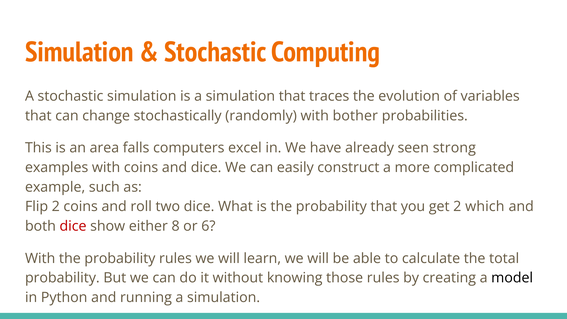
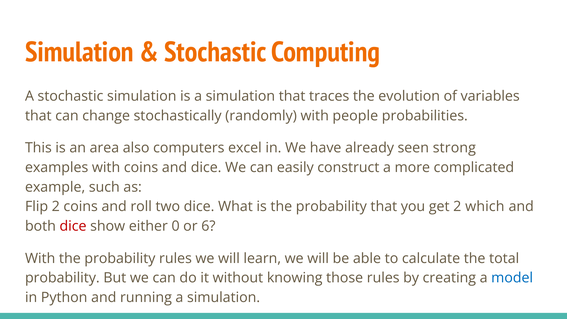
bother: bother -> people
falls: falls -> also
8: 8 -> 0
model colour: black -> blue
